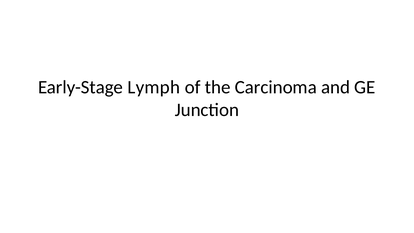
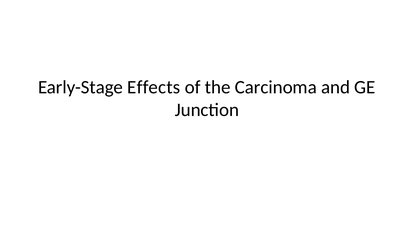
Lymph: Lymph -> Effects
